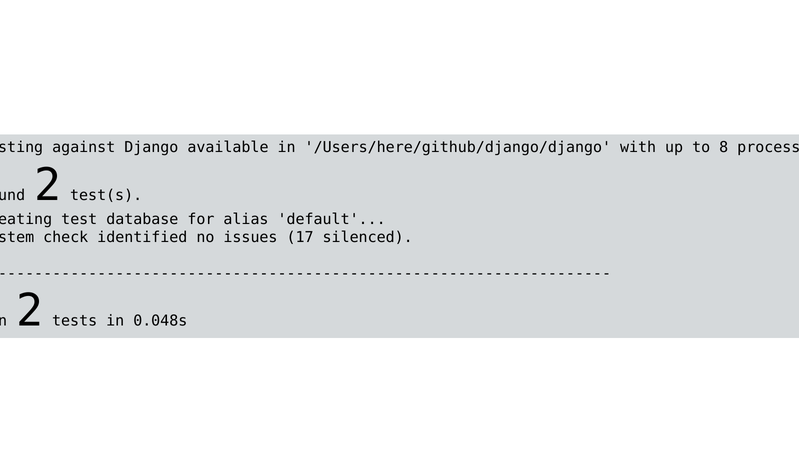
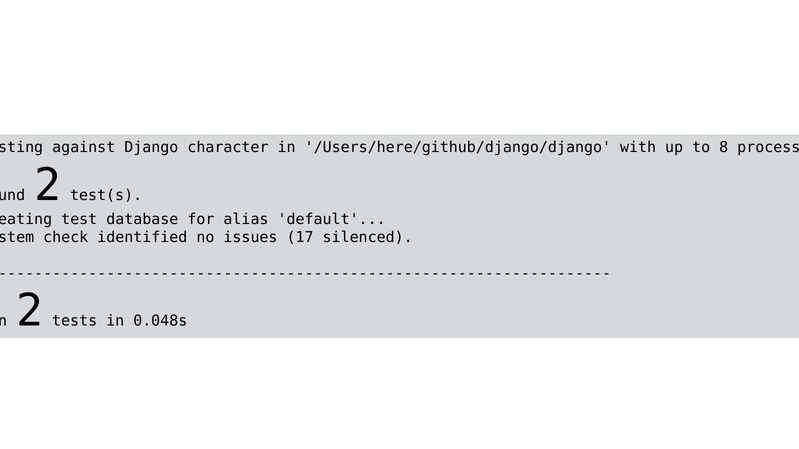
available: available -> character
